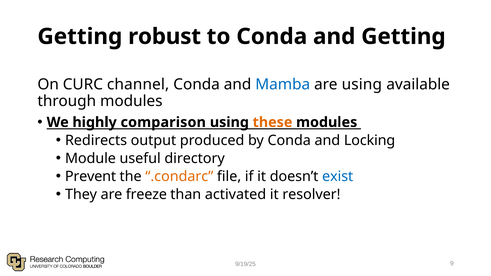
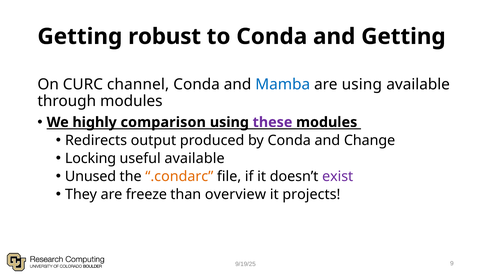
these colour: orange -> purple
Locking: Locking -> Change
Module: Module -> Locking
useful directory: directory -> available
Prevent: Prevent -> Unused
exist colour: blue -> purple
activated: activated -> overview
resolver: resolver -> projects
